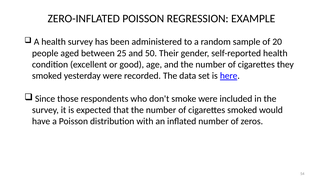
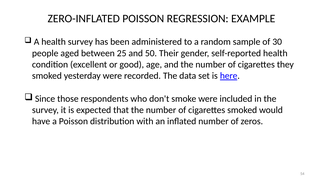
20: 20 -> 30
